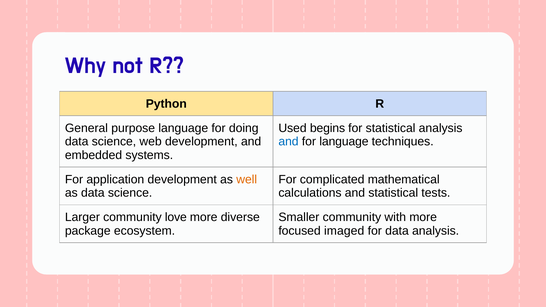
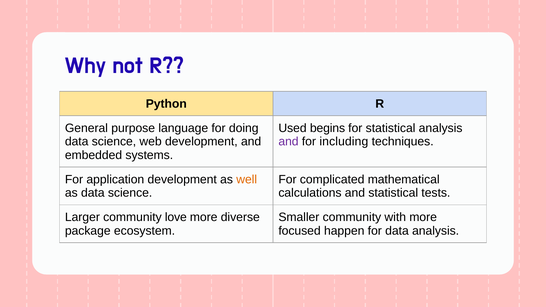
and at (288, 142) colour: blue -> purple
for language: language -> including
imaged: imaged -> happen
